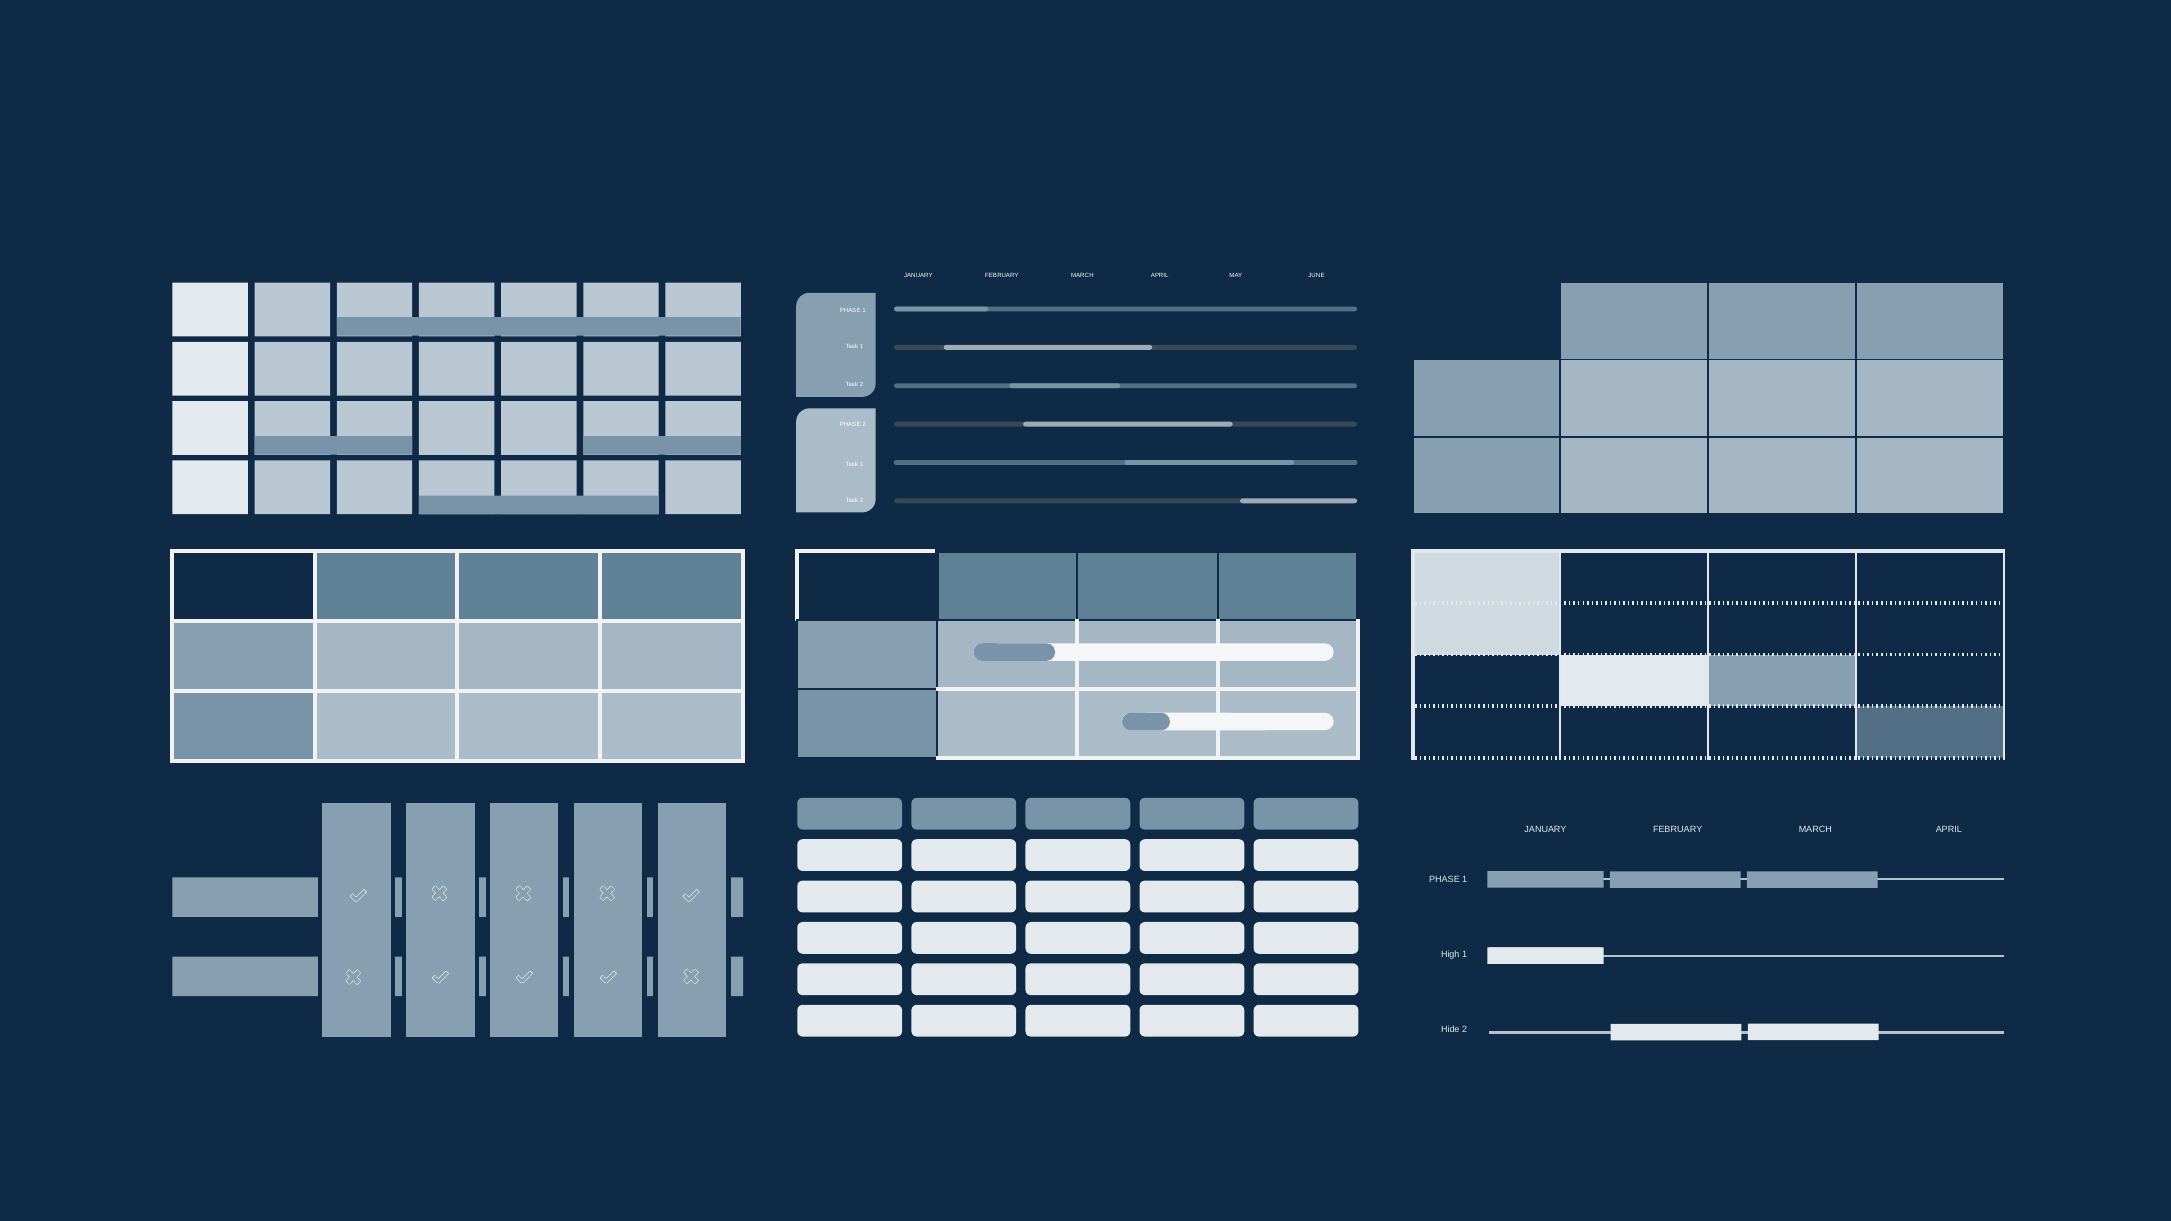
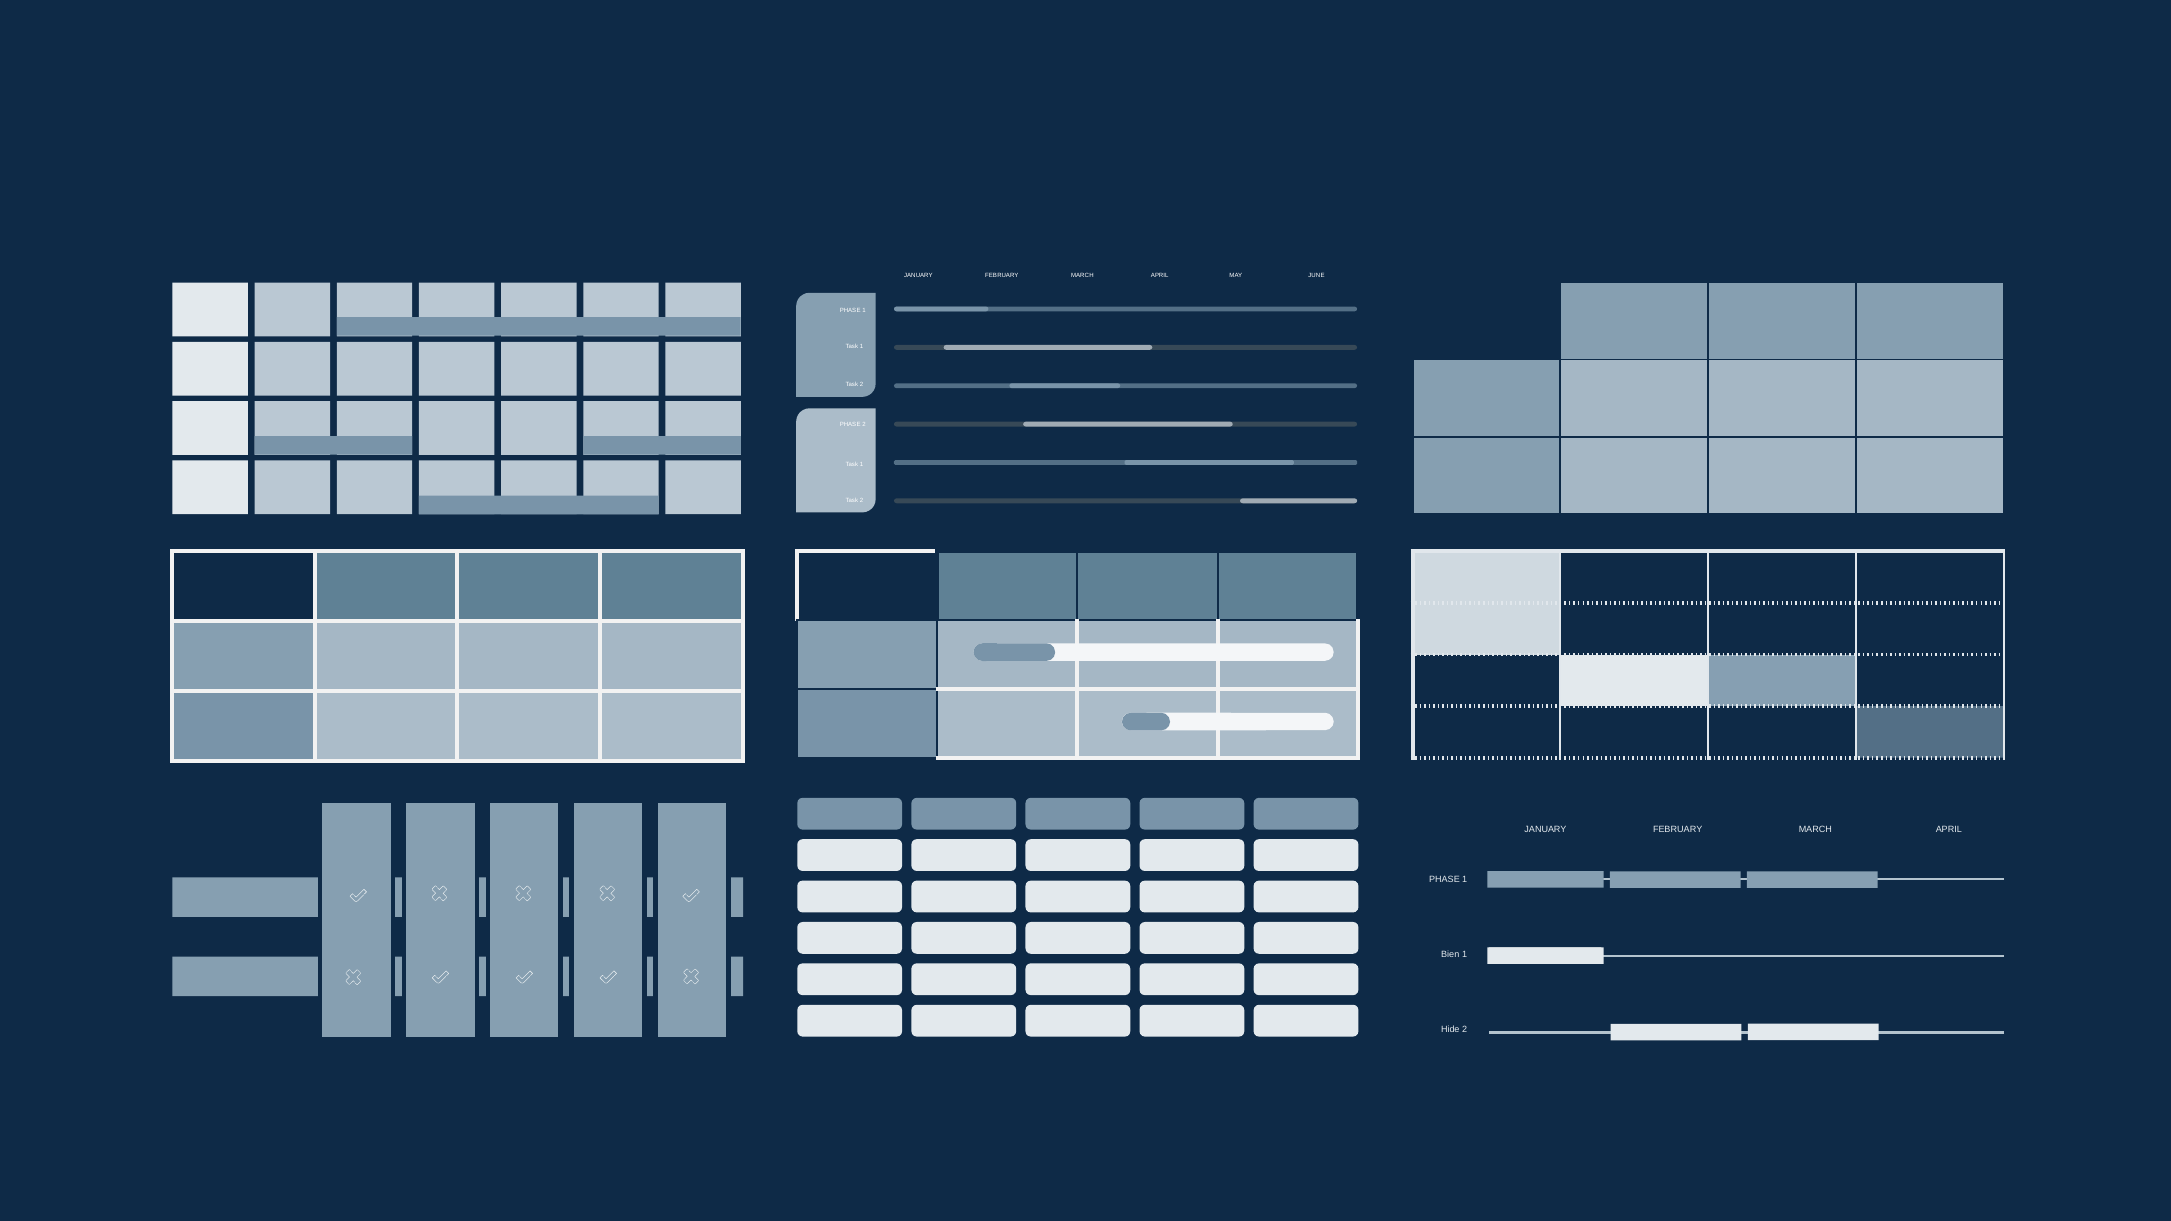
High: High -> Bien
